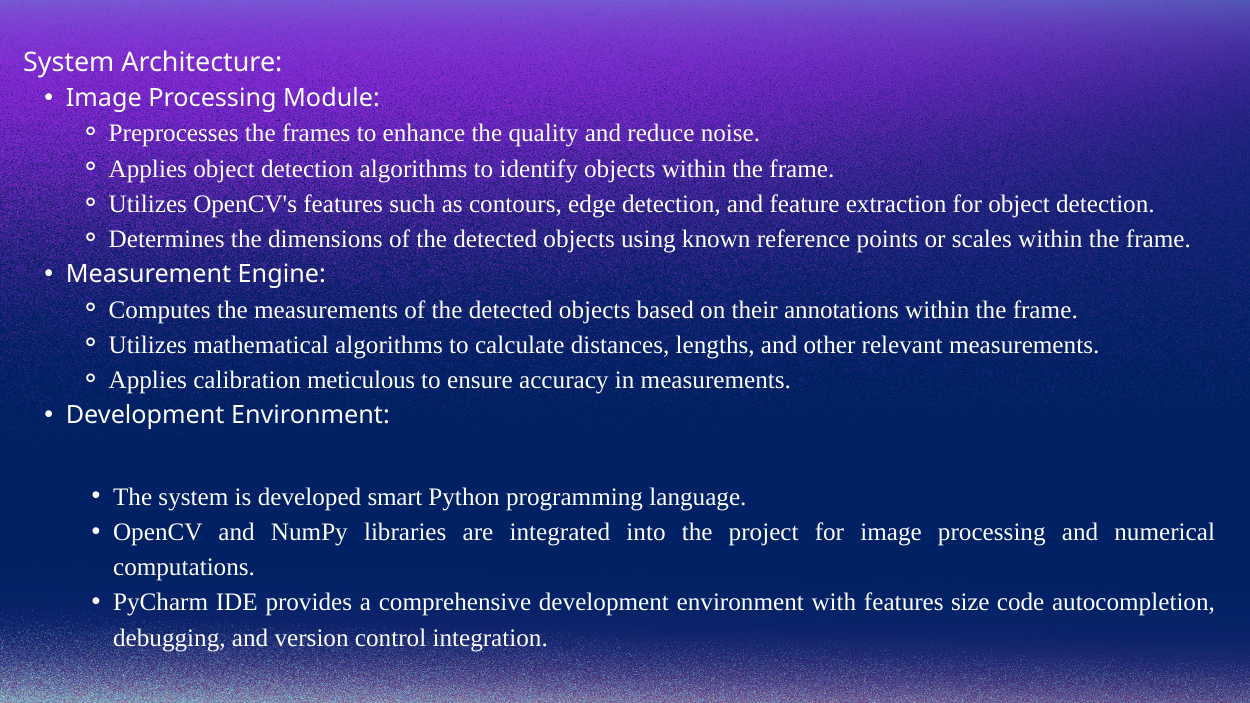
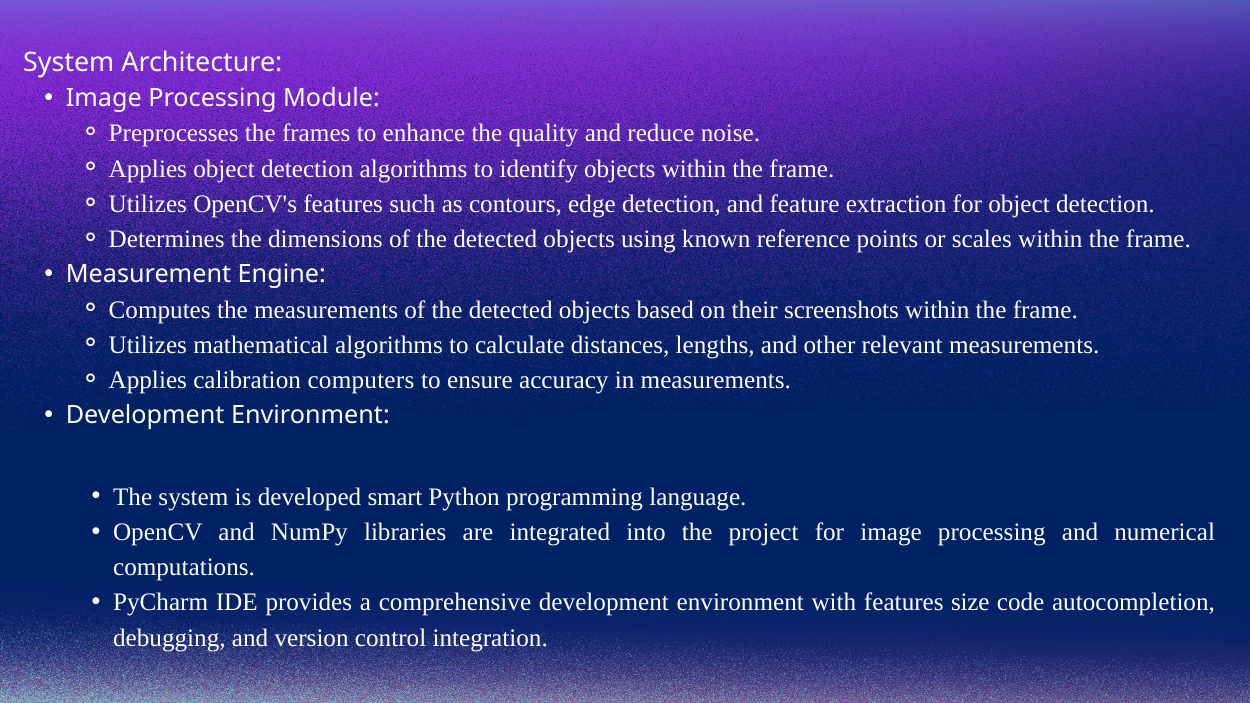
annotations: annotations -> screenshots
meticulous: meticulous -> computers
